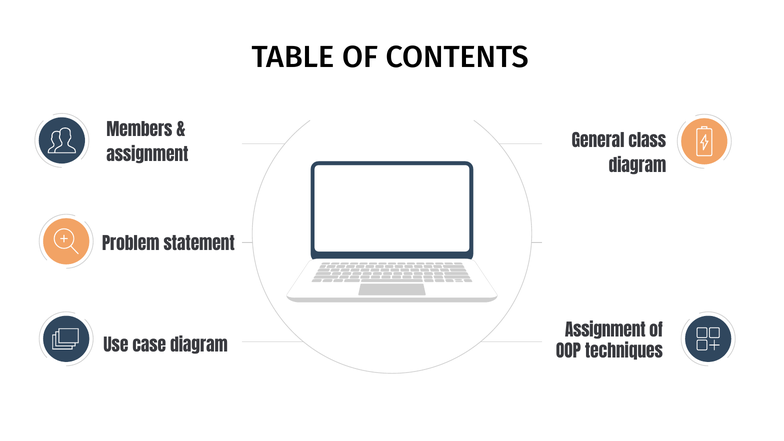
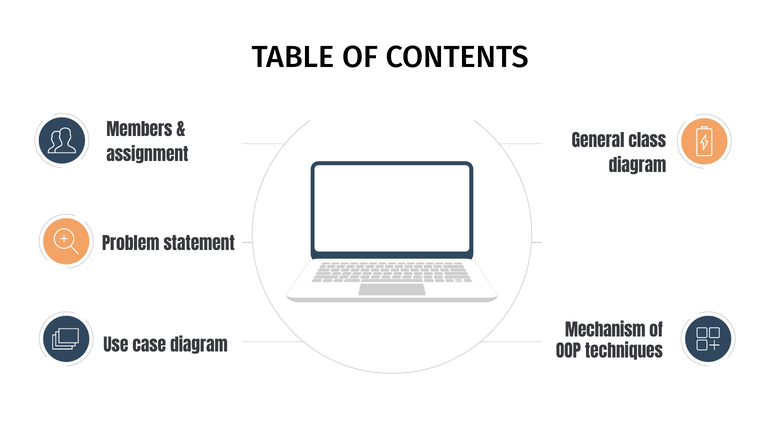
Assignment at (605, 331): Assignment -> Mechanism
